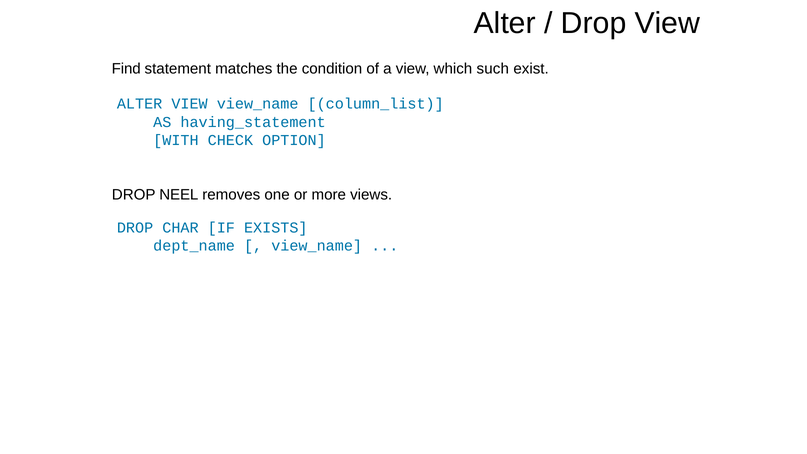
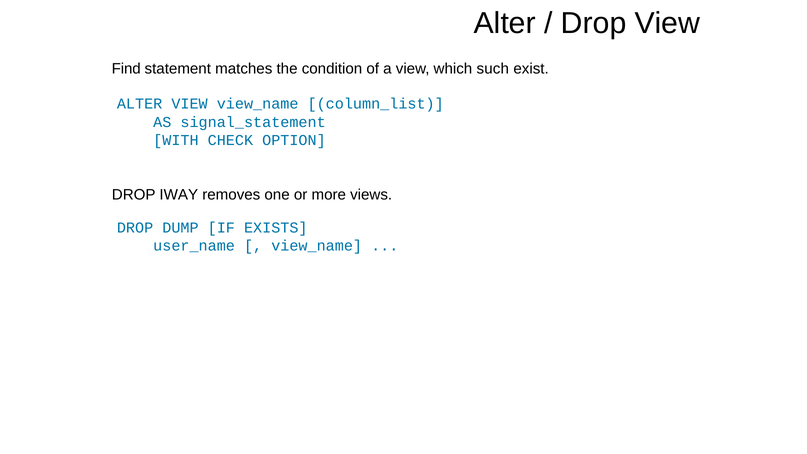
having_statement: having_statement -> signal_statement
NEEL: NEEL -> IWAY
CHAR: CHAR -> DUMP
dept_name: dept_name -> user_name
